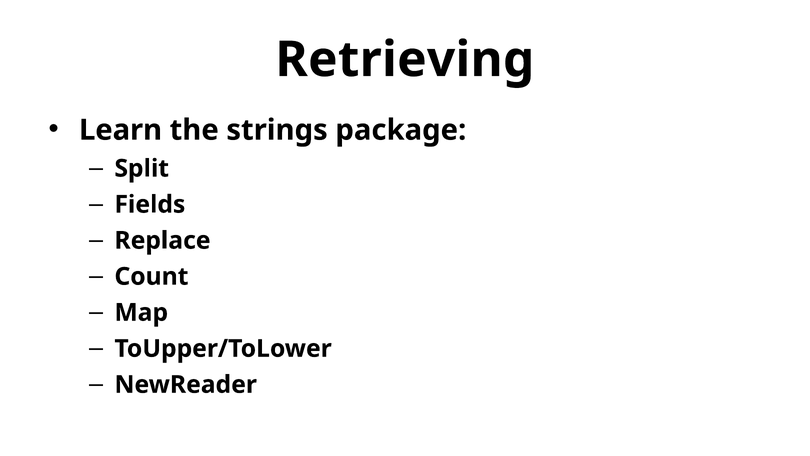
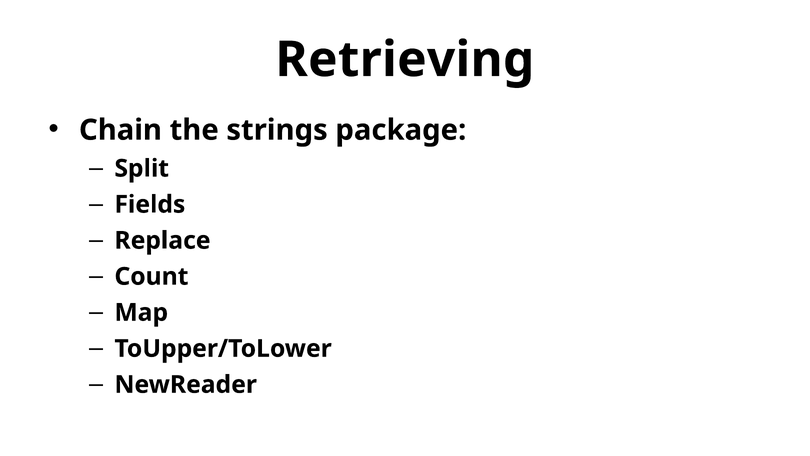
Learn: Learn -> Chain
